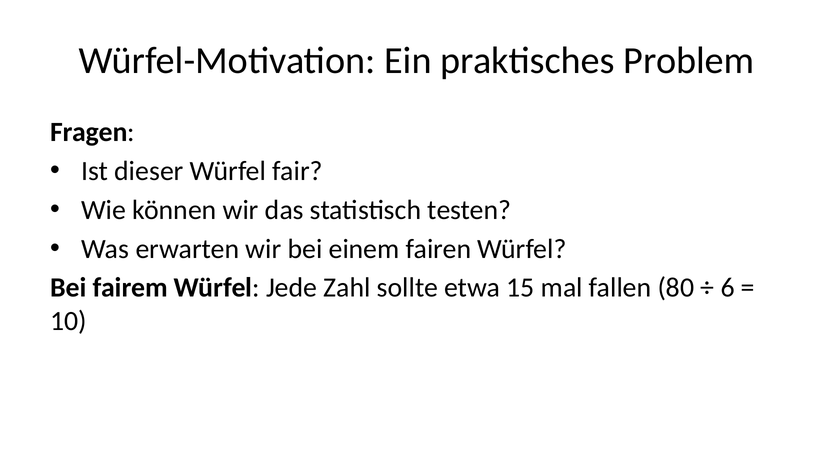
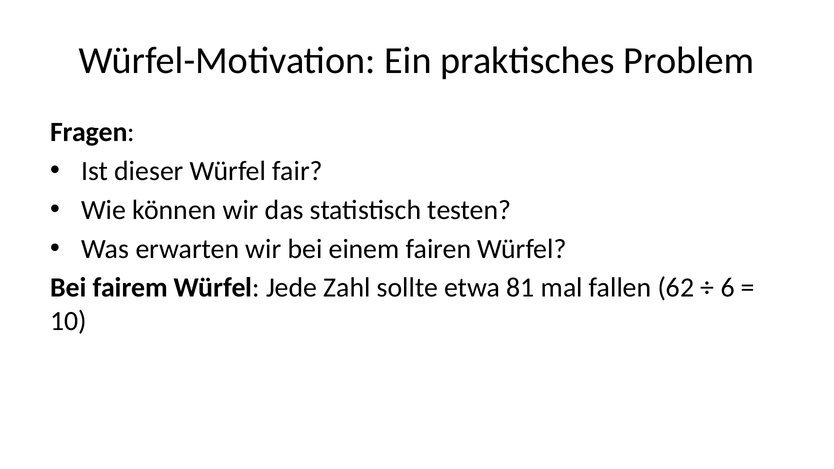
15: 15 -> 81
80: 80 -> 62
